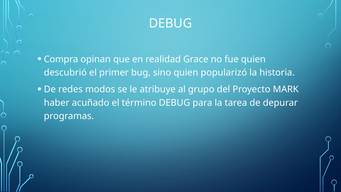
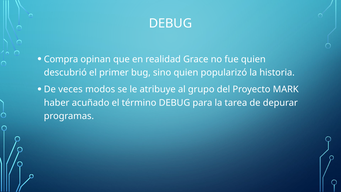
redes: redes -> veces
